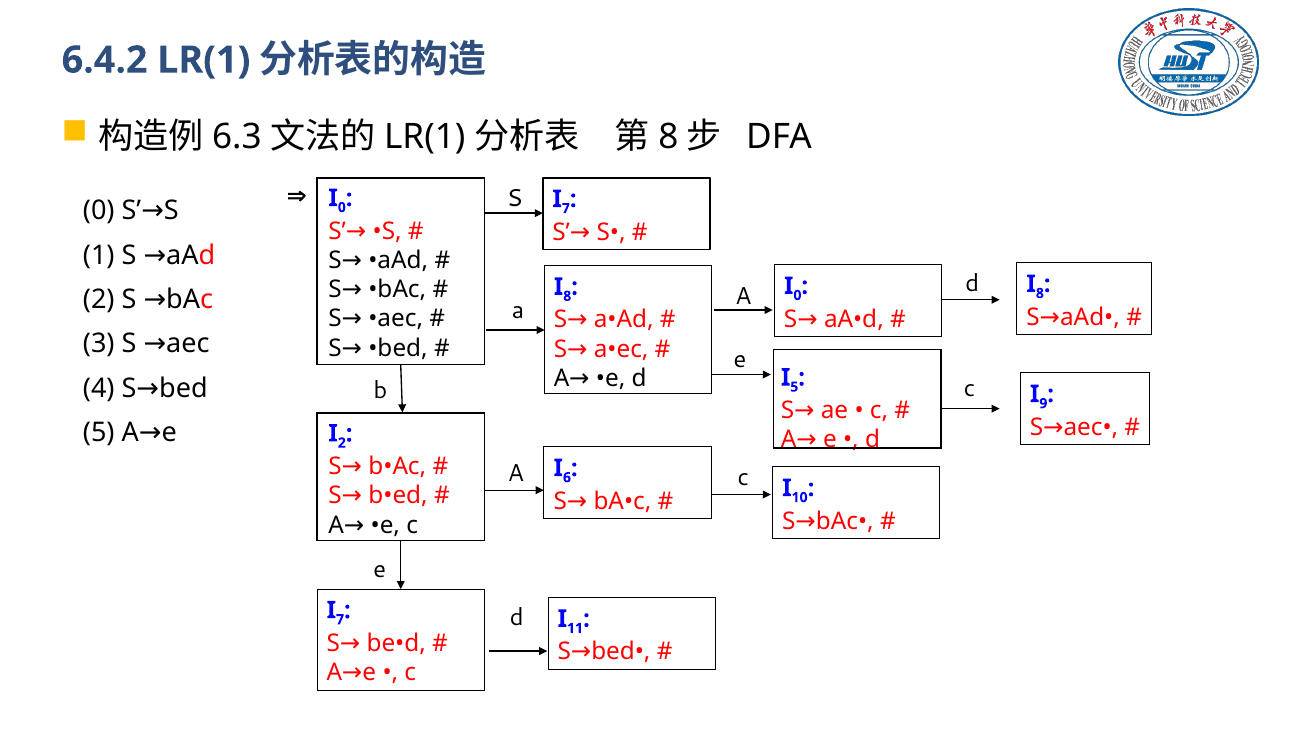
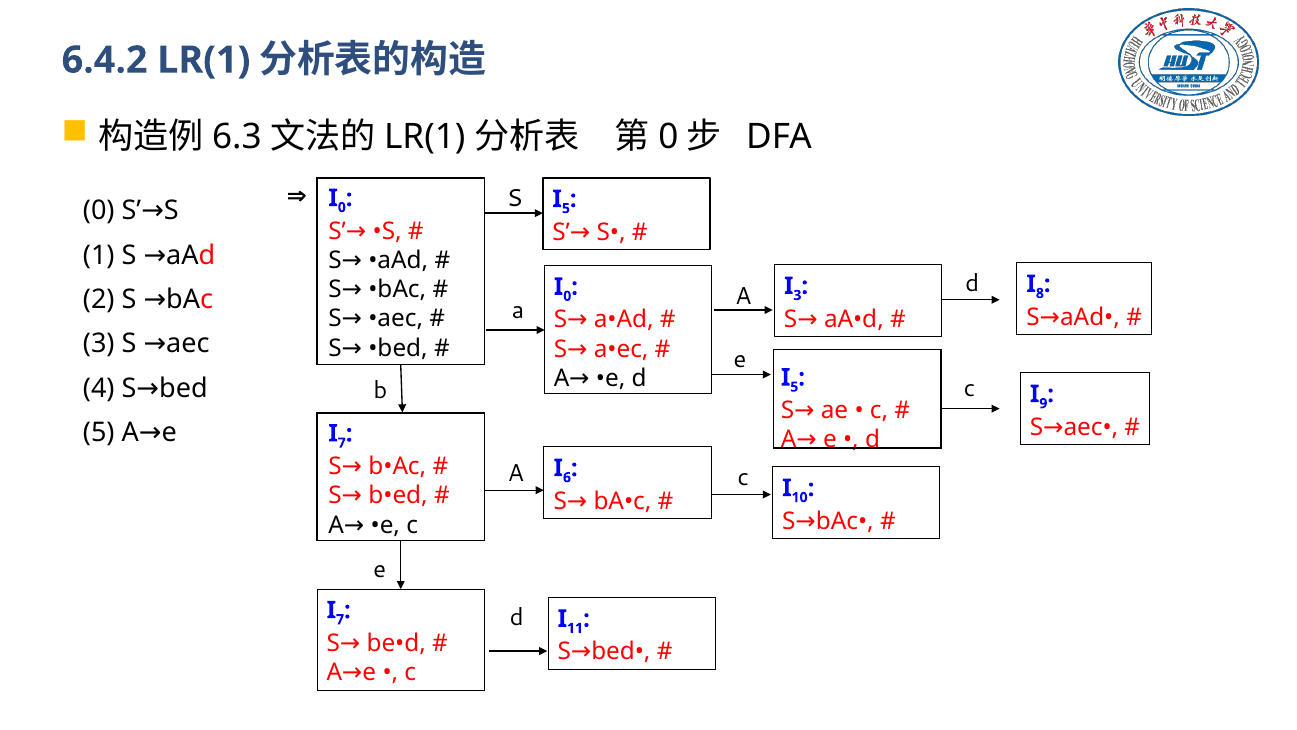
8 at (668, 137): 8 -> 0
7 at (566, 208): 7 -> 5
0 at (797, 295): 0 -> 3
8 at (567, 296): 8 -> 0
2 at (342, 443): 2 -> 7
